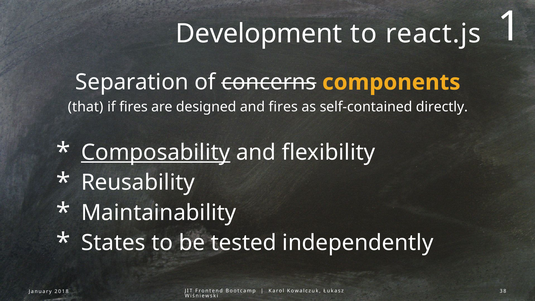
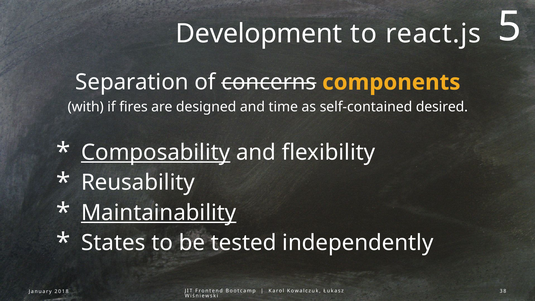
1: 1 -> 5
that: that -> with
and fires: fires -> time
directly: directly -> desired
Maintainability underline: none -> present
